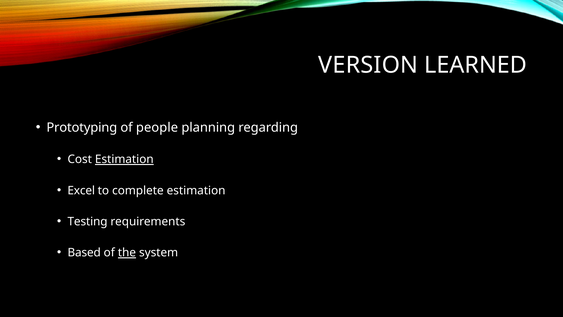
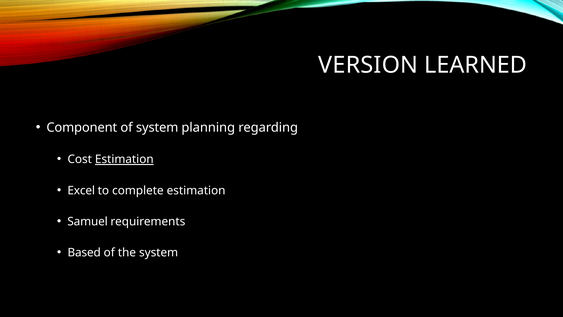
Prototyping: Prototyping -> Component
of people: people -> system
Testing: Testing -> Samuel
the underline: present -> none
